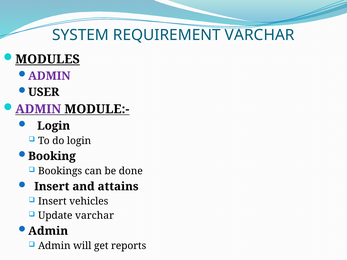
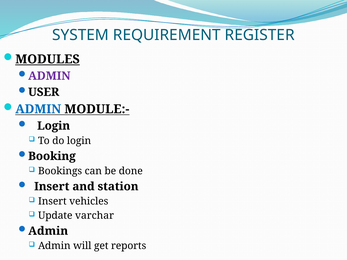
REQUIREMENT VARCHAR: VARCHAR -> REGISTER
ADMIN at (38, 109) colour: purple -> blue
attains: attains -> station
